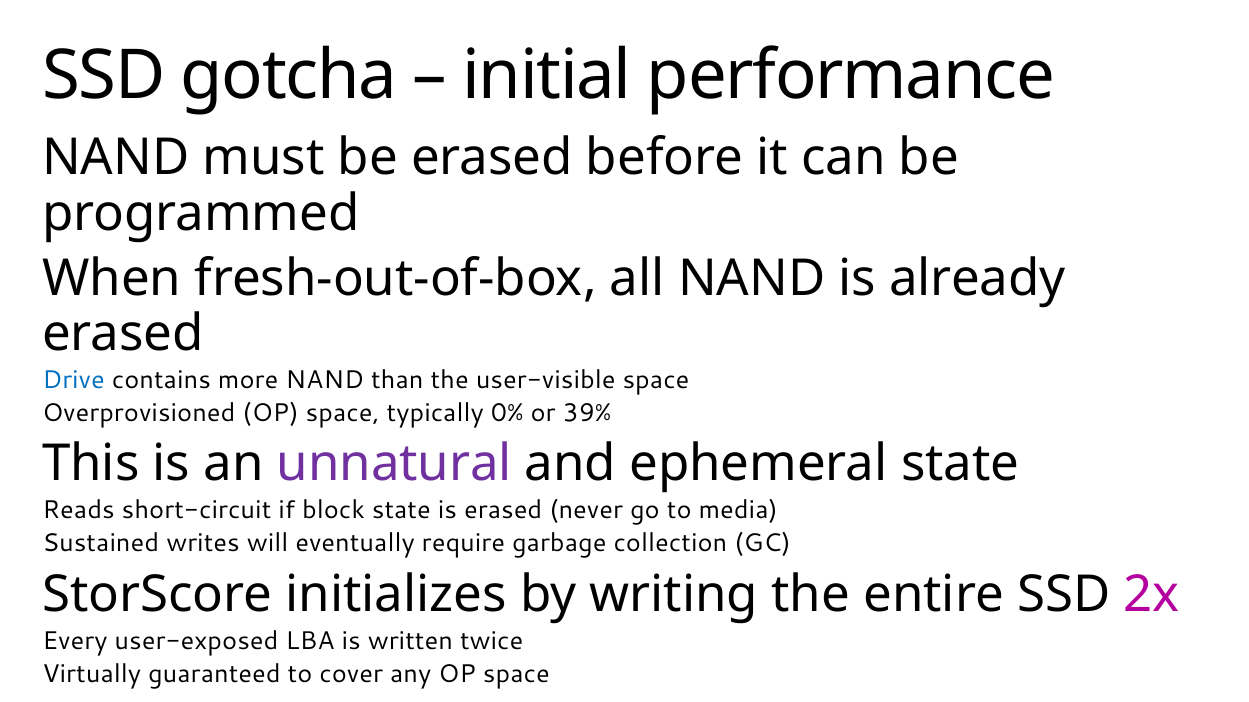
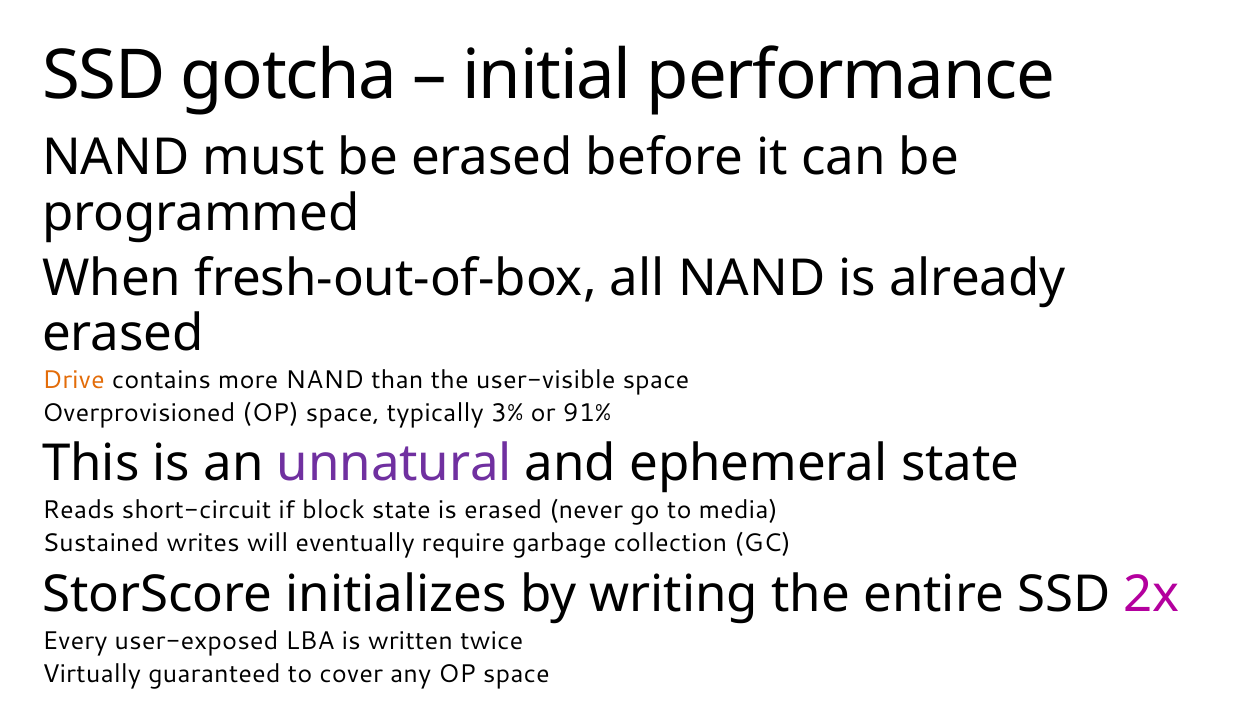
Drive colour: blue -> orange
0%: 0% -> 3%
39%: 39% -> 91%
